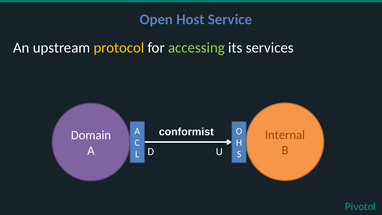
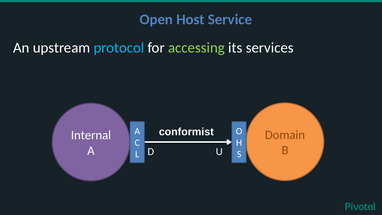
protocol colour: yellow -> light blue
Internal: Internal -> Domain
Domain: Domain -> Internal
